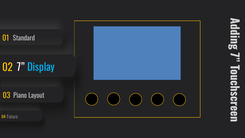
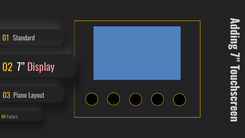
Display colour: light blue -> pink
